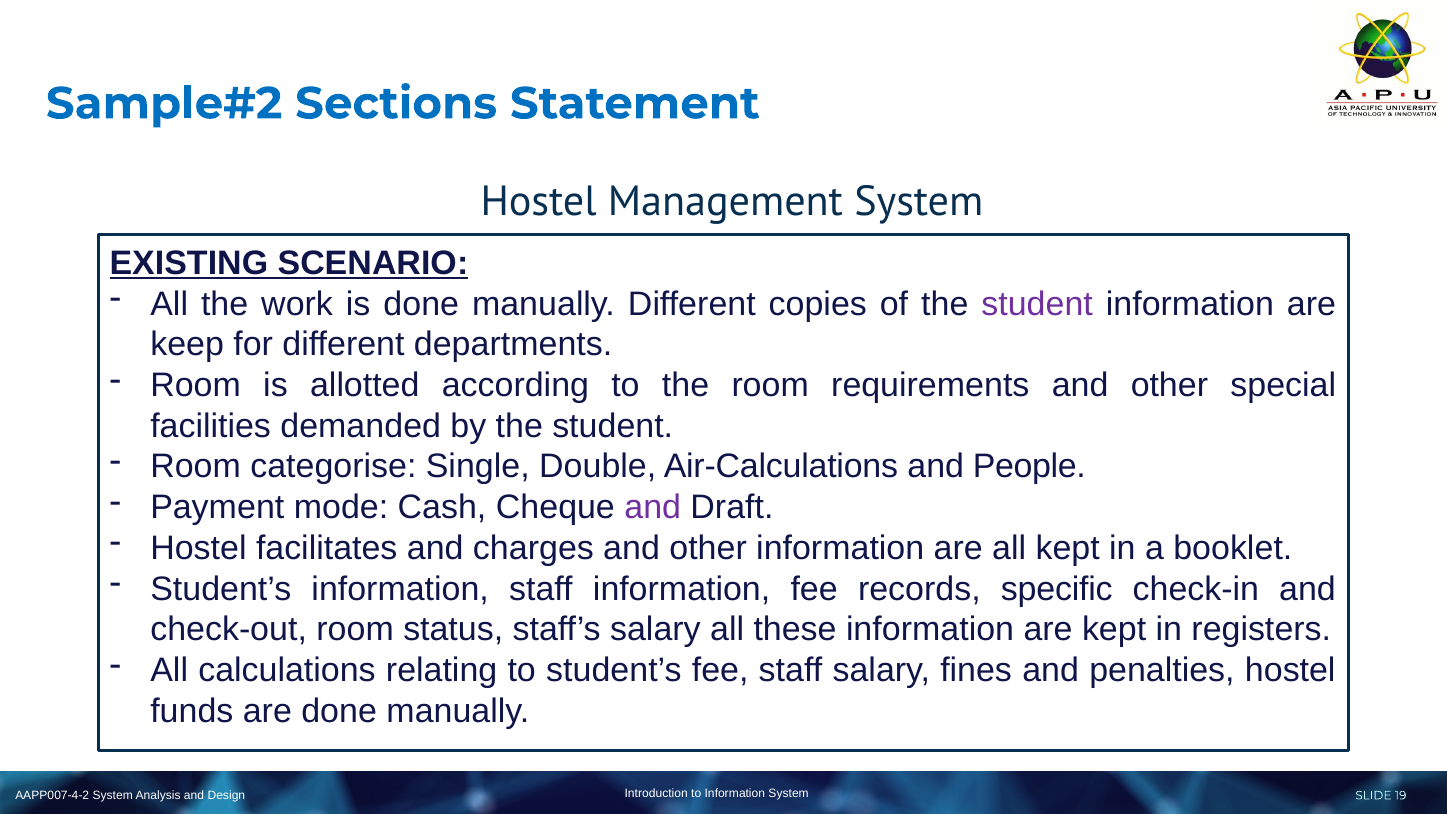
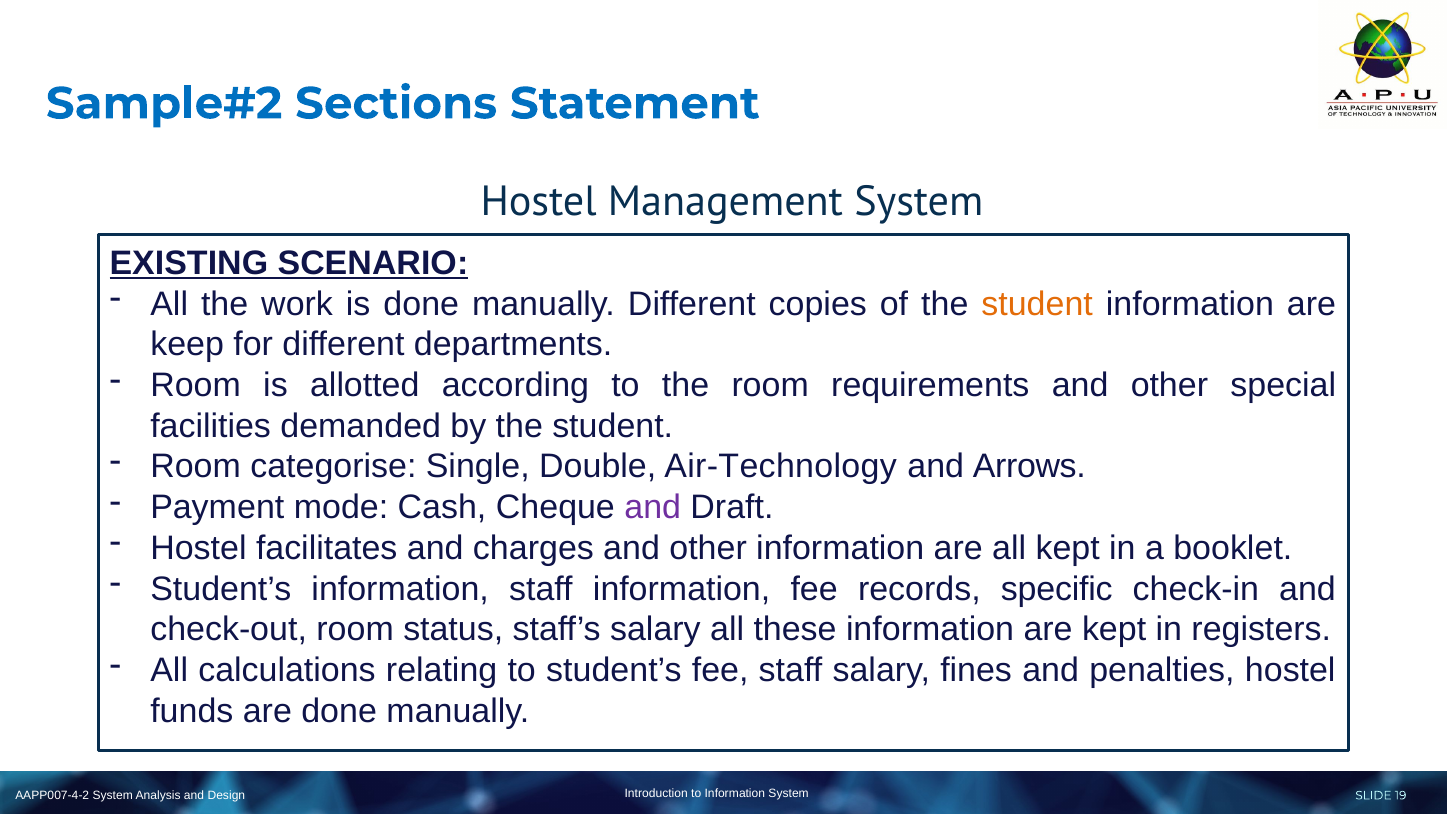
student at (1037, 304) colour: purple -> orange
Air-Calculations: Air-Calculations -> Air-Technology
People: People -> Arrows
